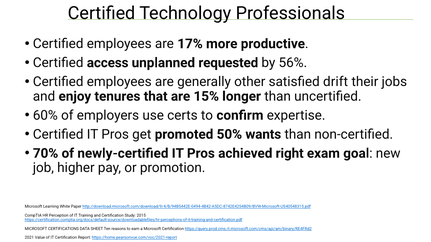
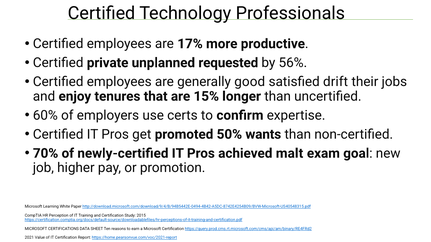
access: access -> private
other: other -> good
right: right -> malt
